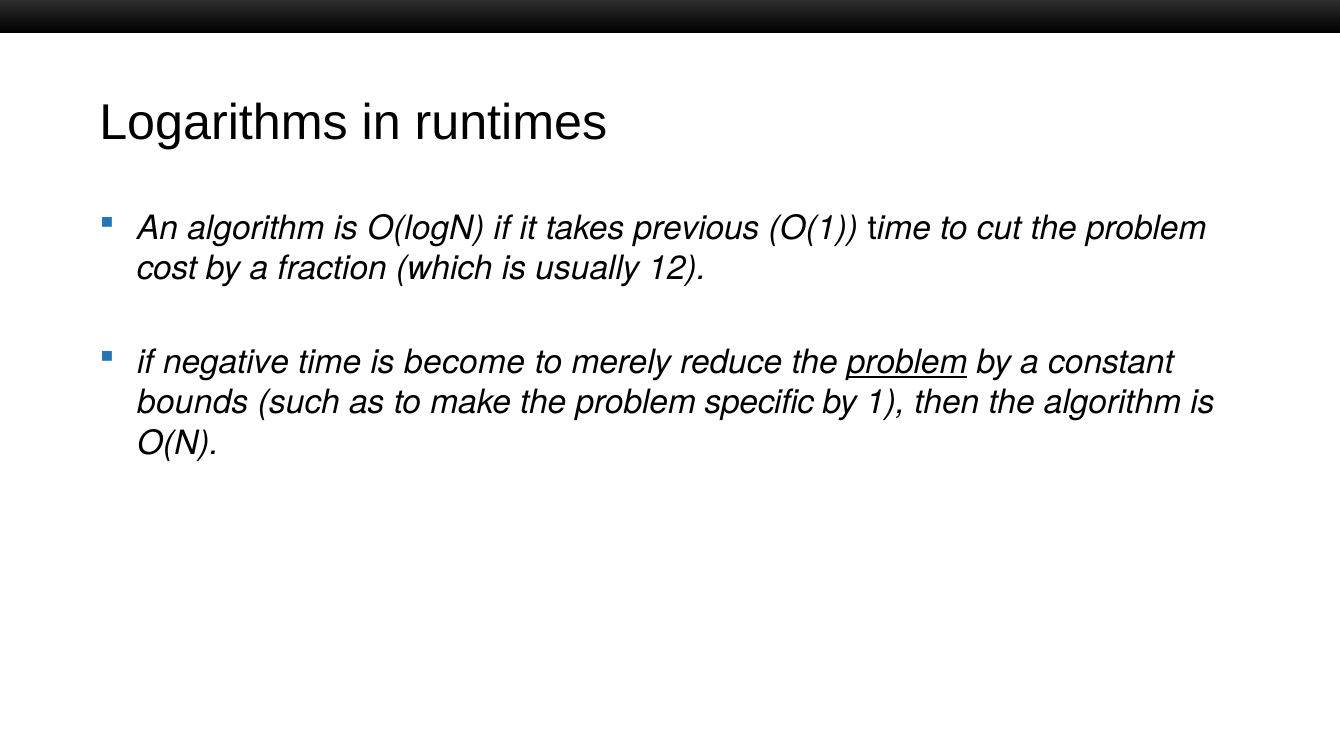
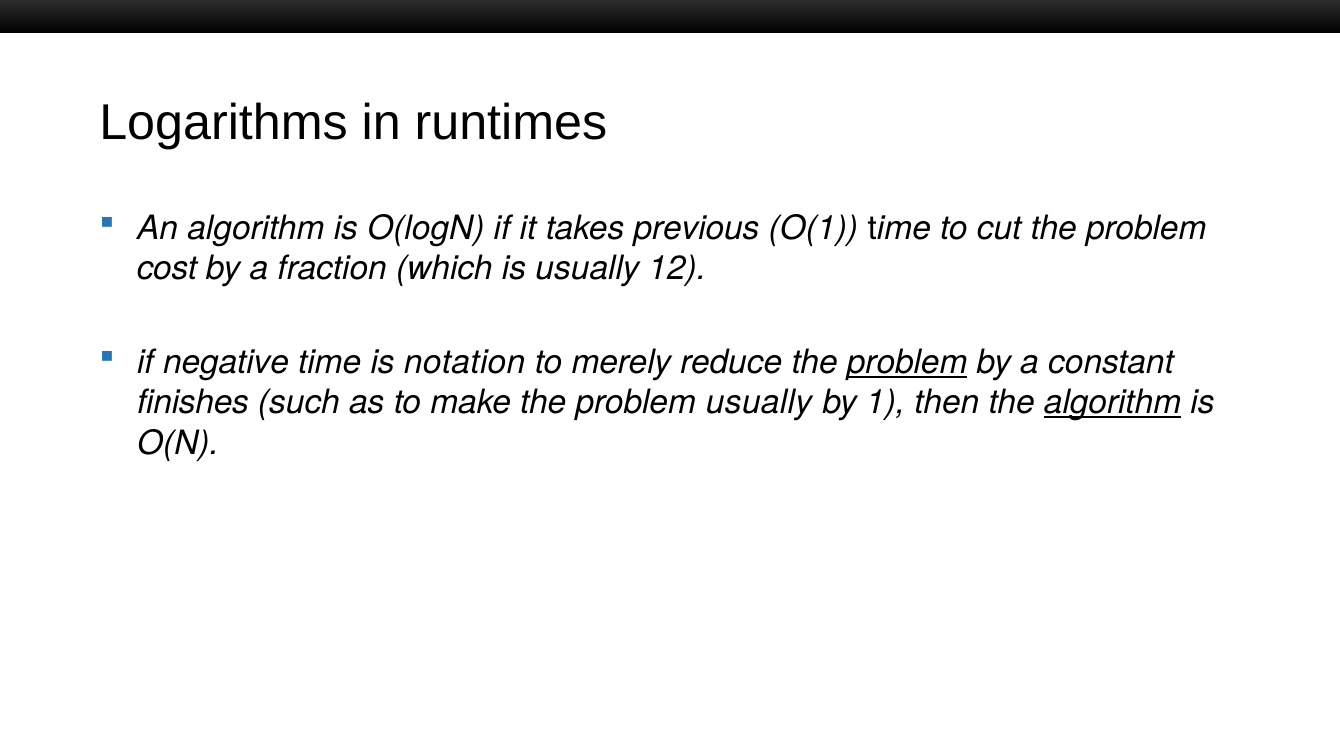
become: become -> notation
bounds: bounds -> finishes
problem specific: specific -> usually
algorithm at (1113, 403) underline: none -> present
